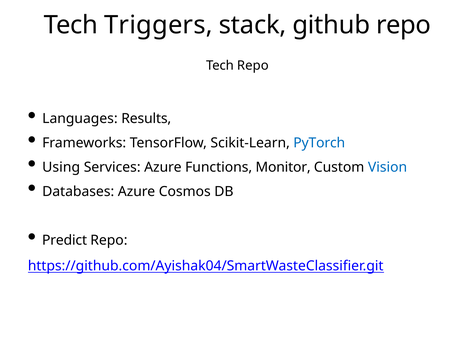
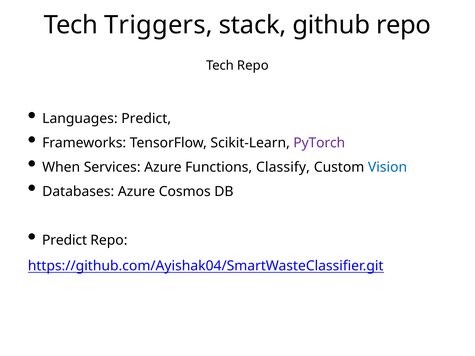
Languages Results: Results -> Predict
PyTorch colour: blue -> purple
Using: Using -> When
Monitor: Monitor -> Classify
